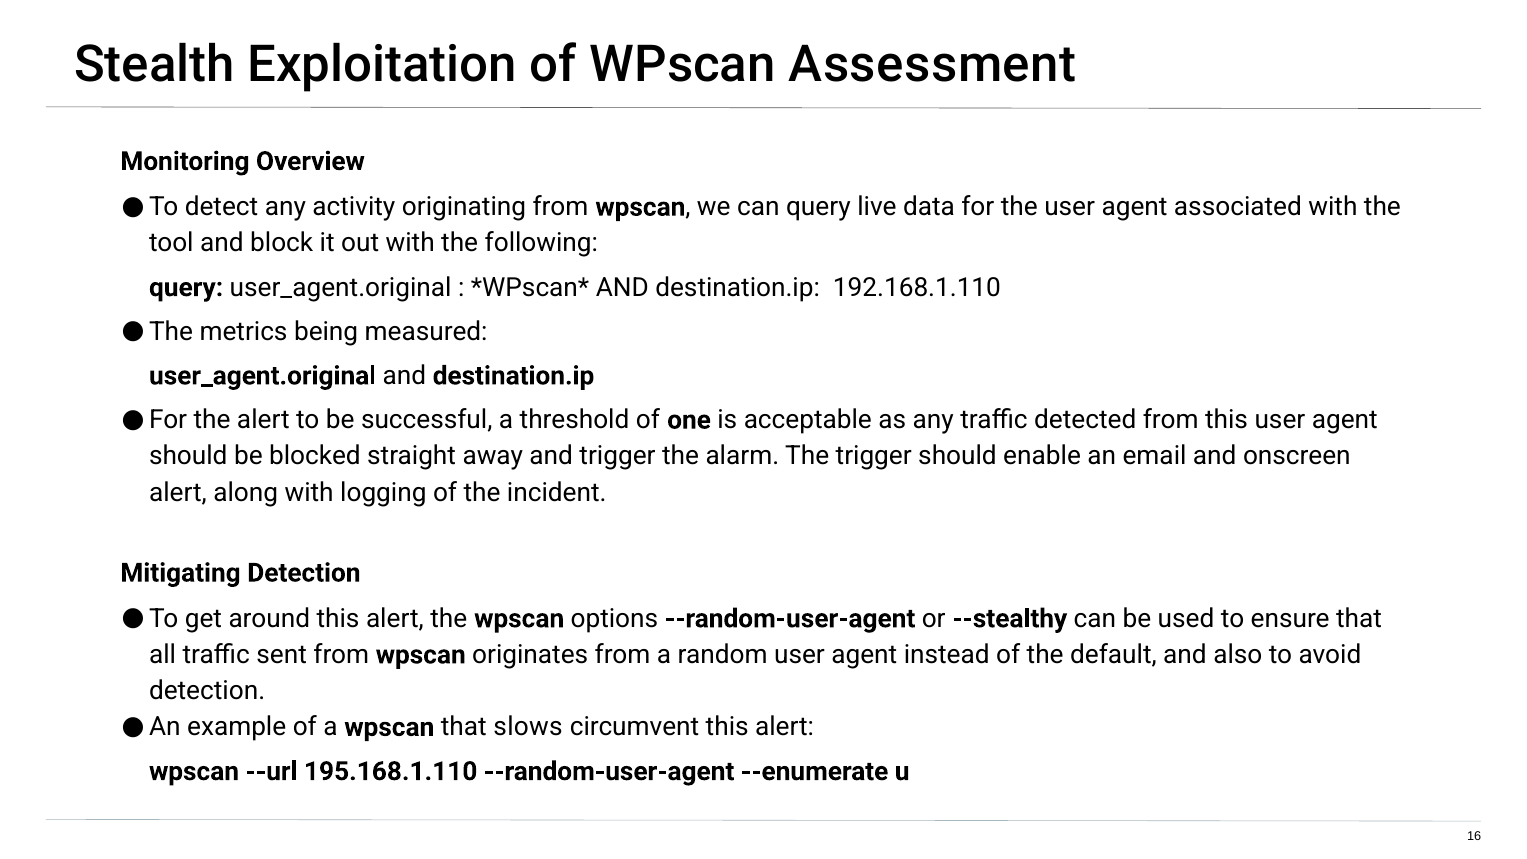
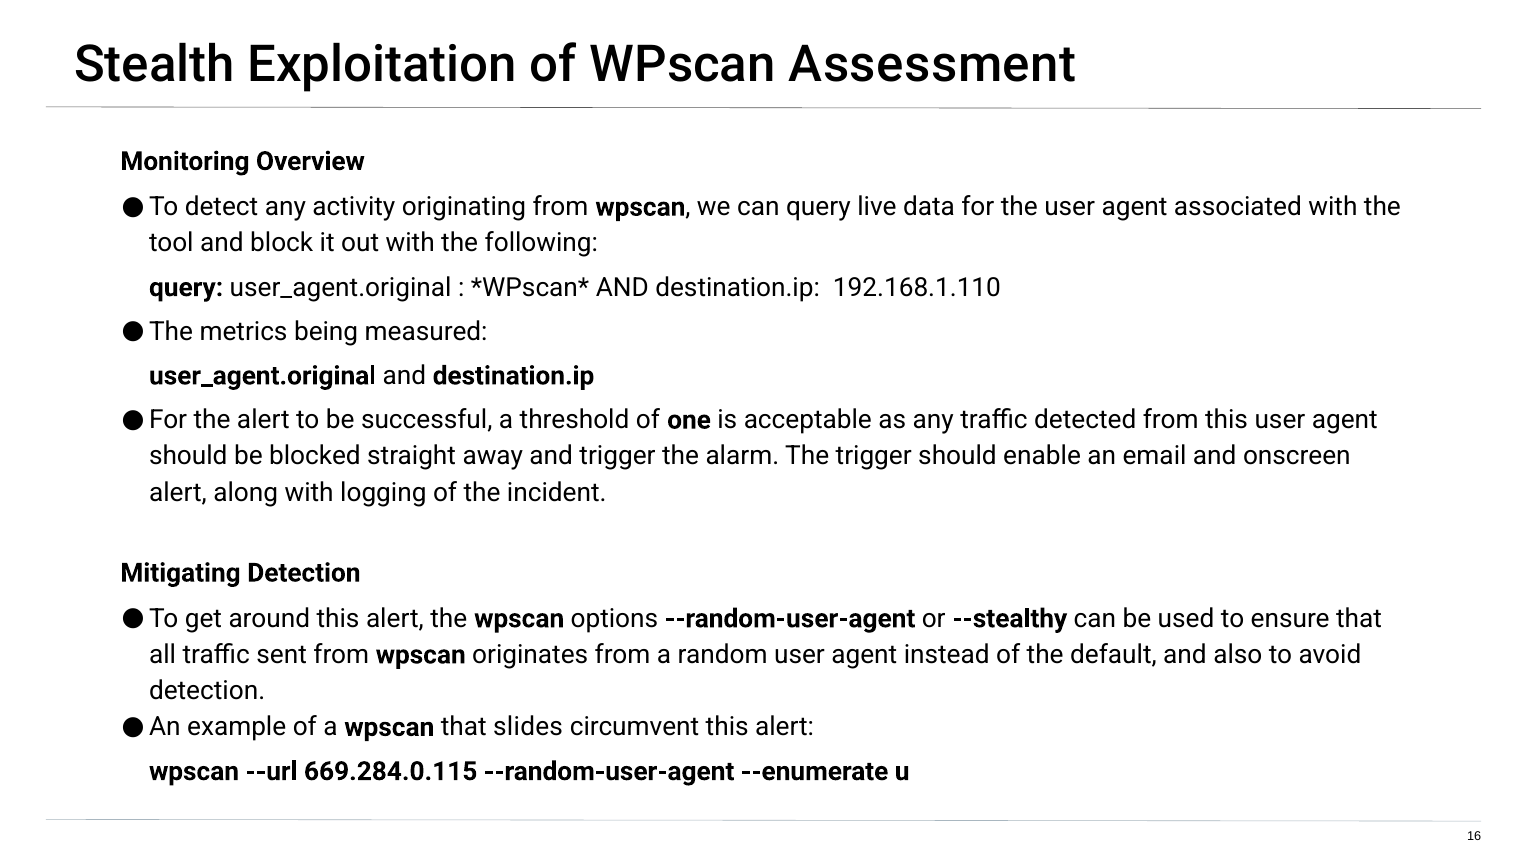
slows: slows -> slides
195.168.1.110: 195.168.1.110 -> 669.284.0.115
